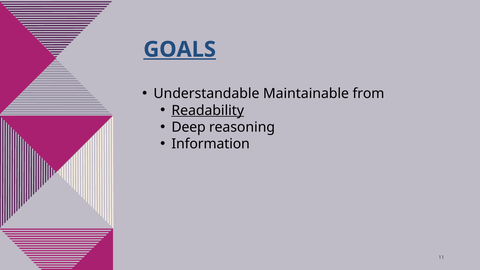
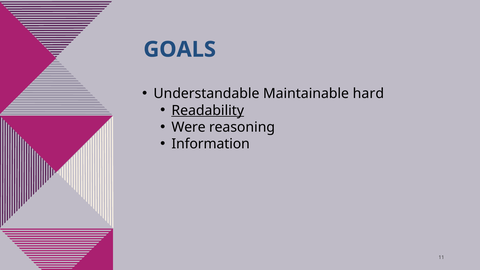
GOALS underline: present -> none
from: from -> hard
Deep: Deep -> Were
